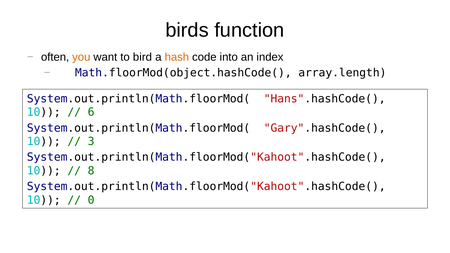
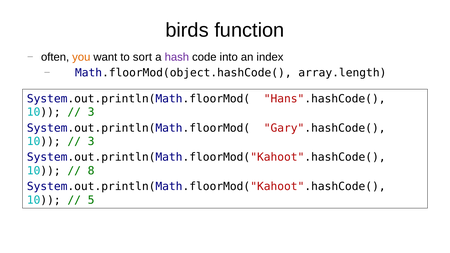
bird: bird -> sort
hash colour: orange -> purple
6 at (91, 112): 6 -> 3
0: 0 -> 5
